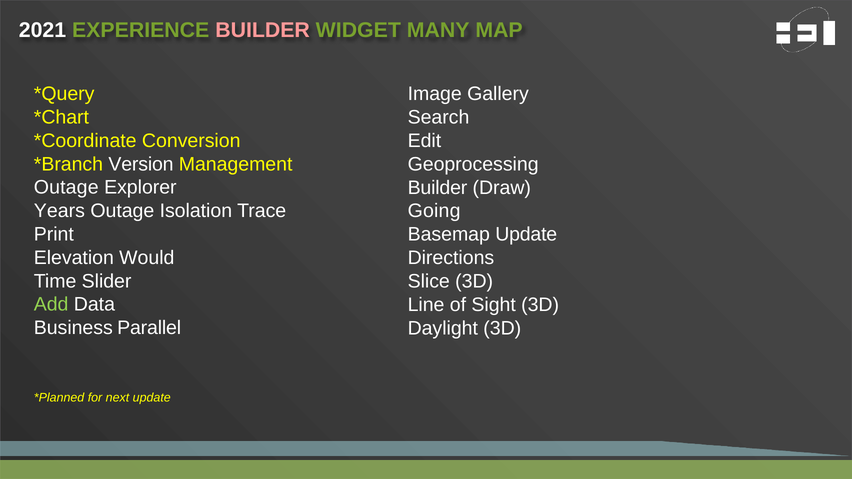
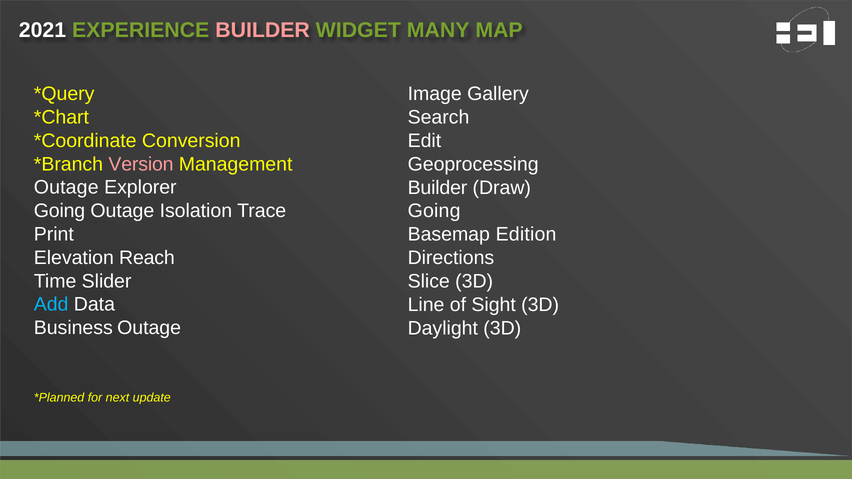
Version colour: white -> pink
Years at (59, 211): Years -> Going
Basemap Update: Update -> Edition
Would: Would -> Reach
Add colour: light green -> light blue
Business Parallel: Parallel -> Outage
